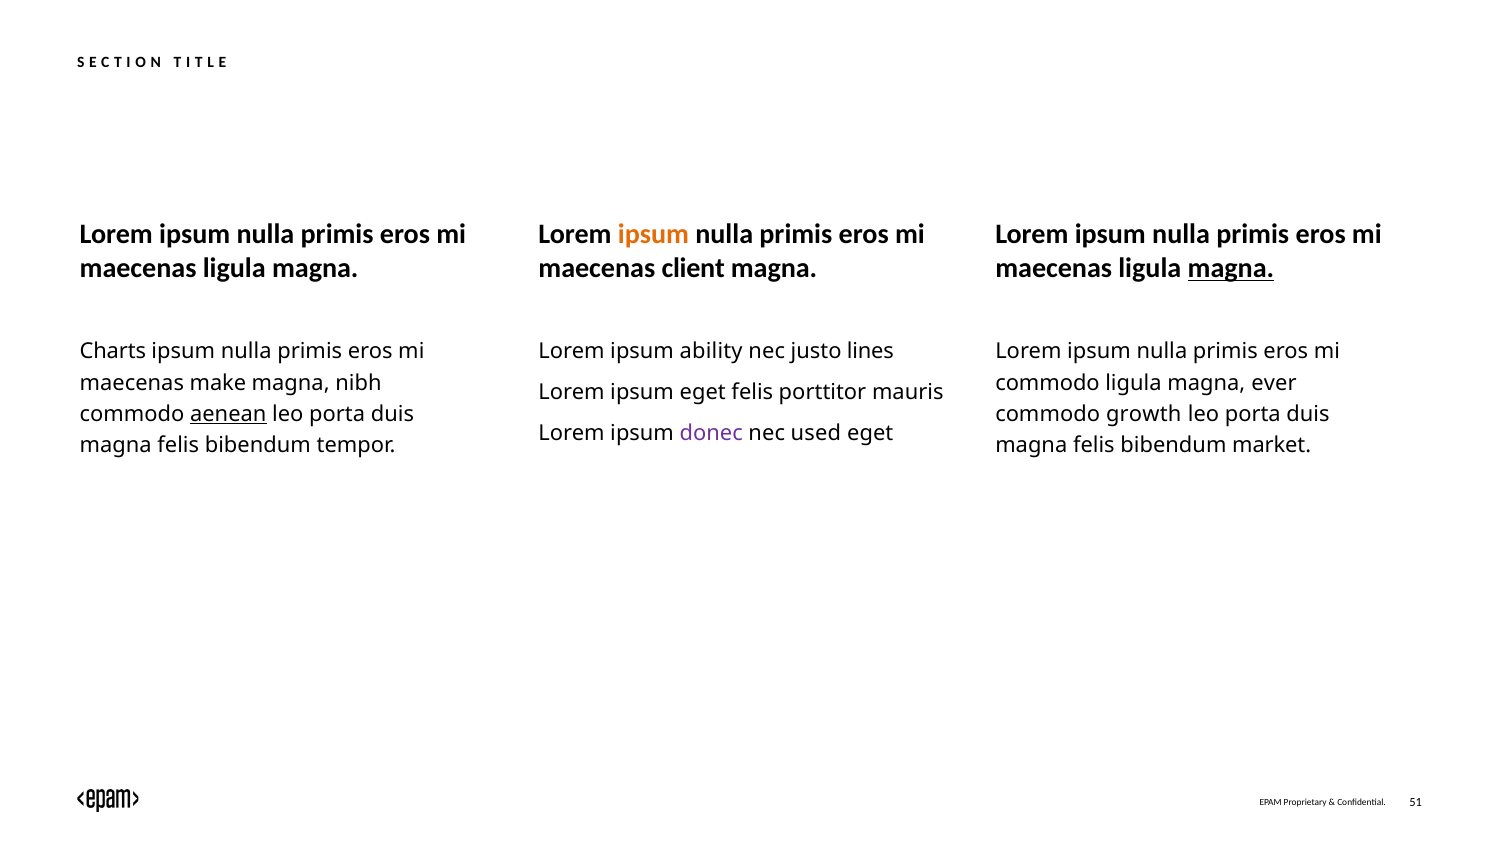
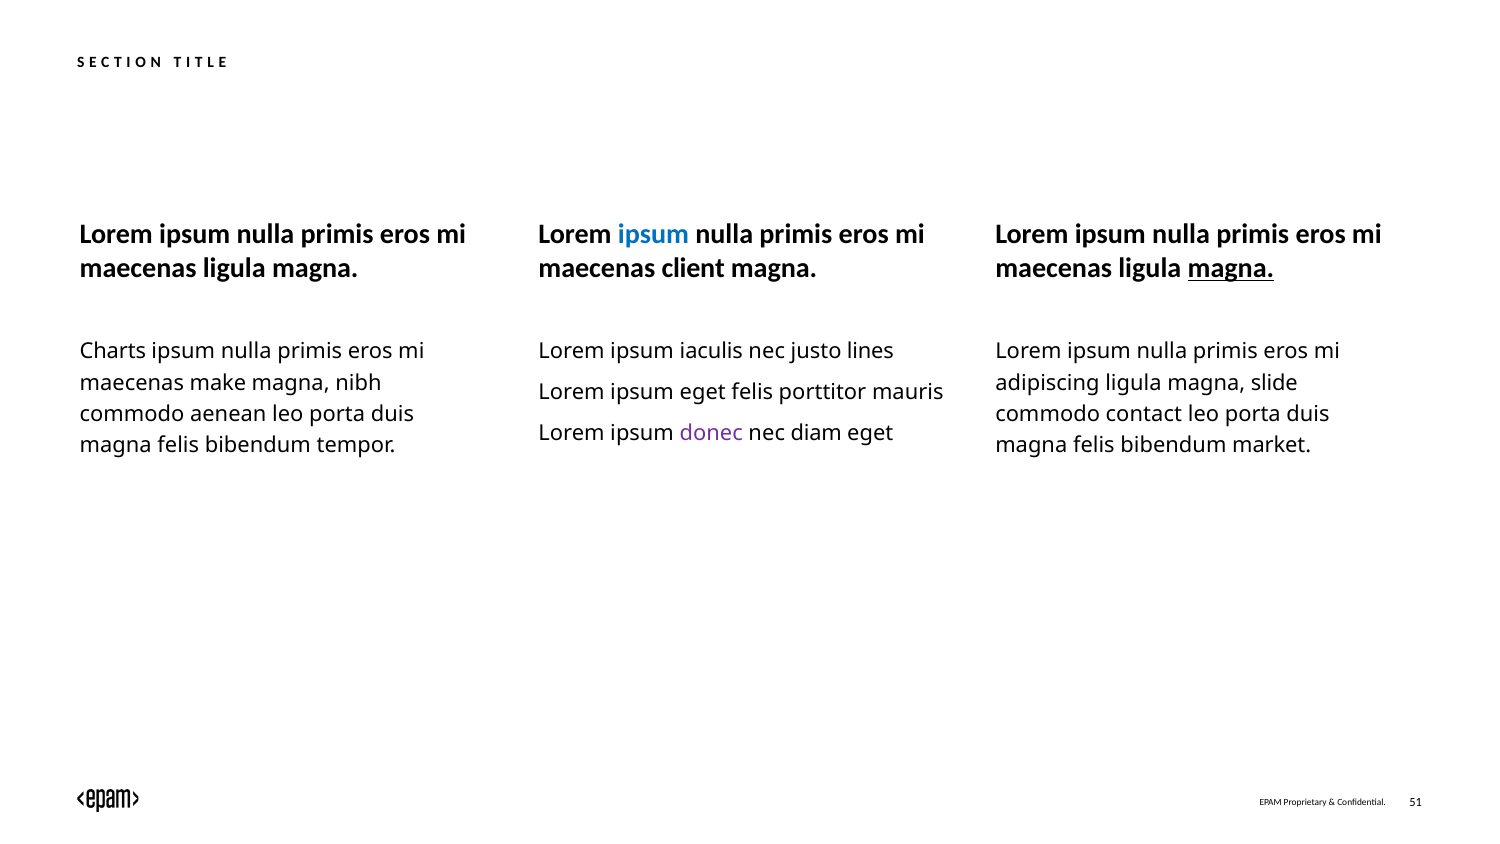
ipsum at (653, 234) colour: orange -> blue
ability: ability -> iaculis
commodo at (1048, 383): commodo -> adipiscing
ever: ever -> slide
aenean underline: present -> none
growth: growth -> contact
used: used -> diam
